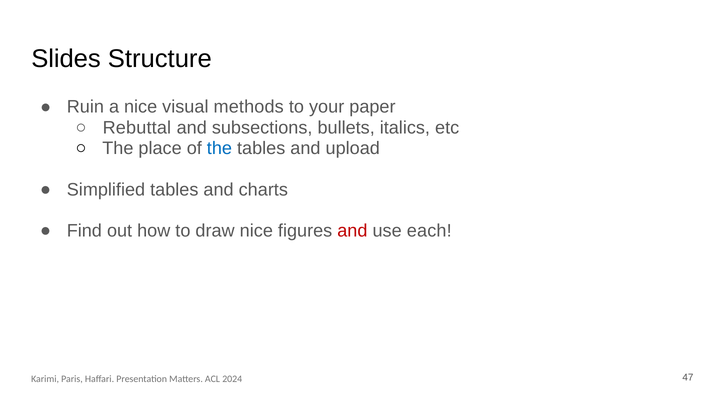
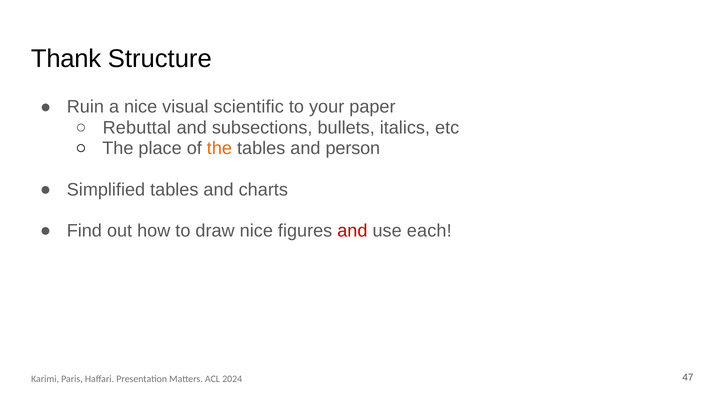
Slides: Slides -> Thank
methods: methods -> scientific
the at (219, 148) colour: blue -> orange
upload: upload -> person
